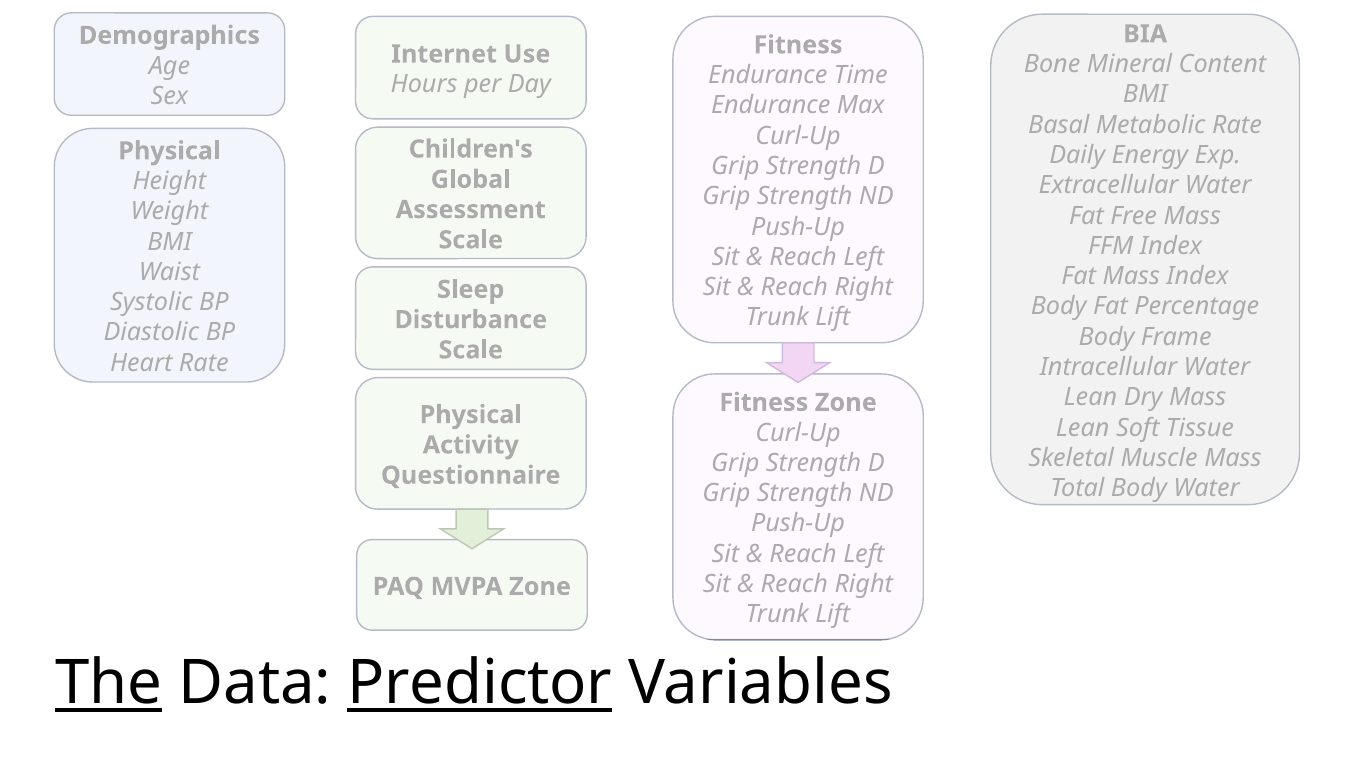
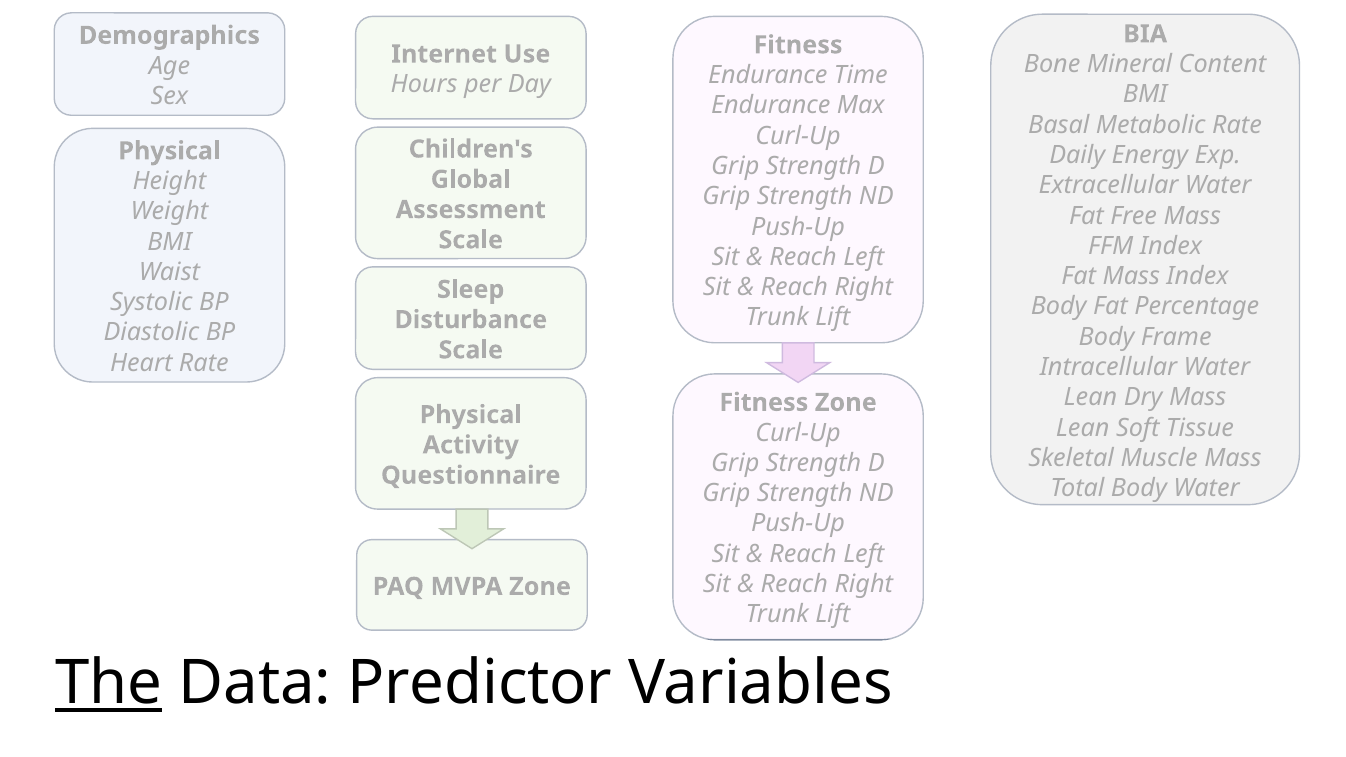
Predictor underline: present -> none
